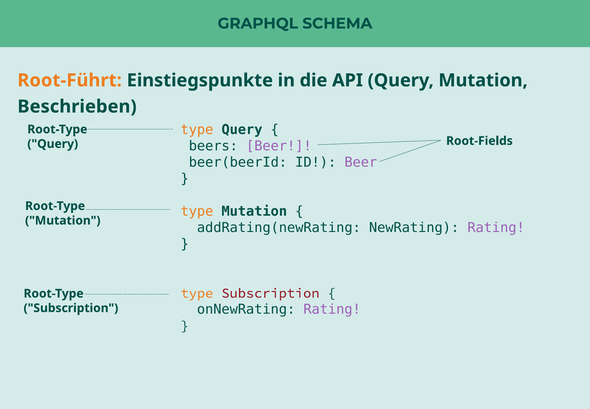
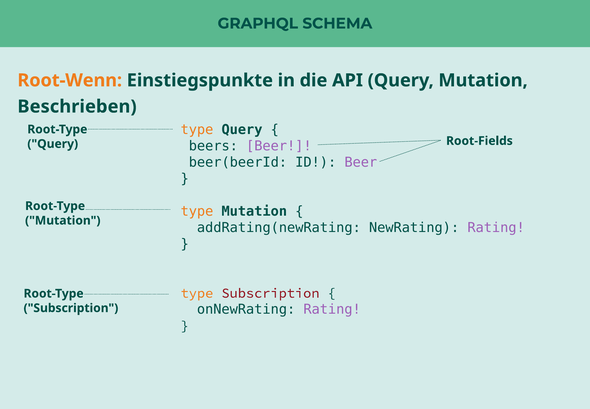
Root-Führt: Root-Führt -> Root-Wenn
